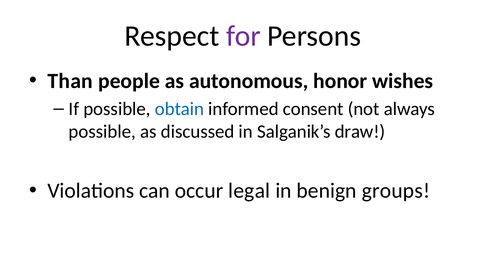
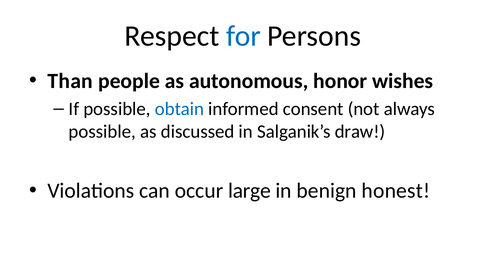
for colour: purple -> blue
legal: legal -> large
groups: groups -> honest
